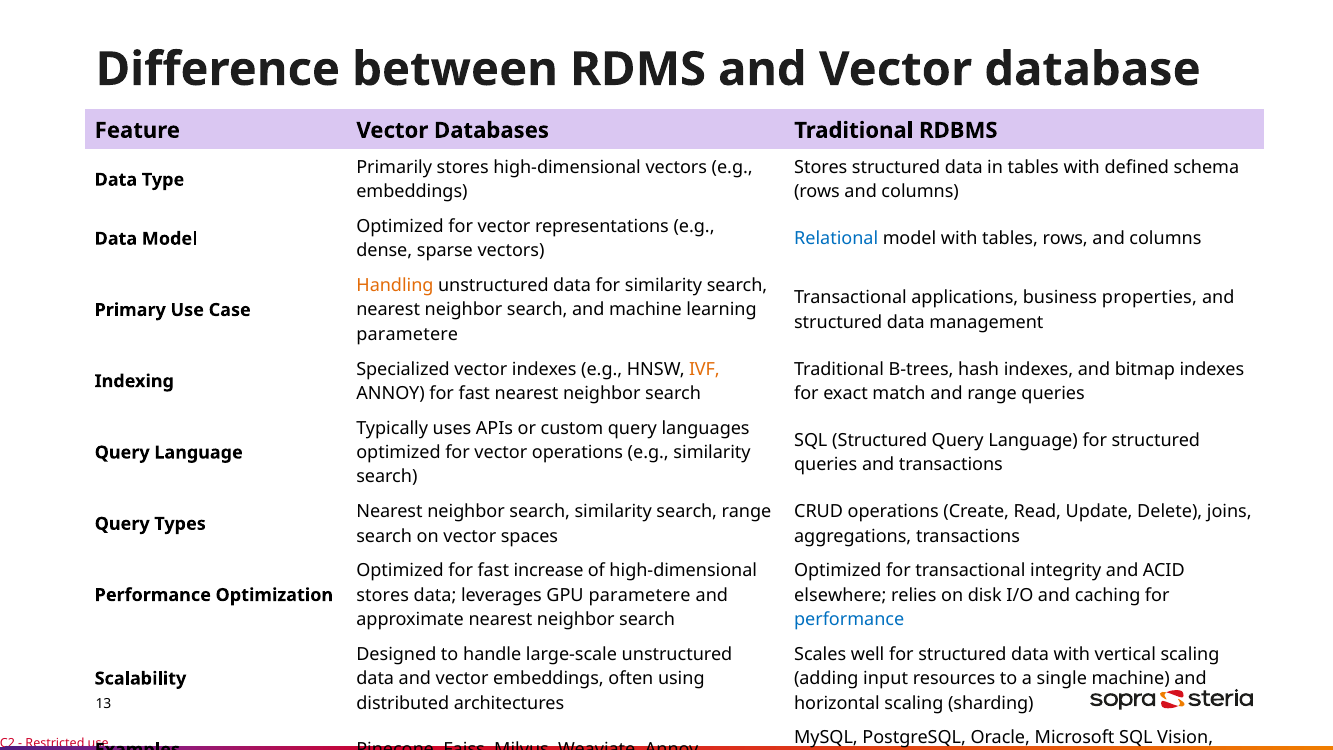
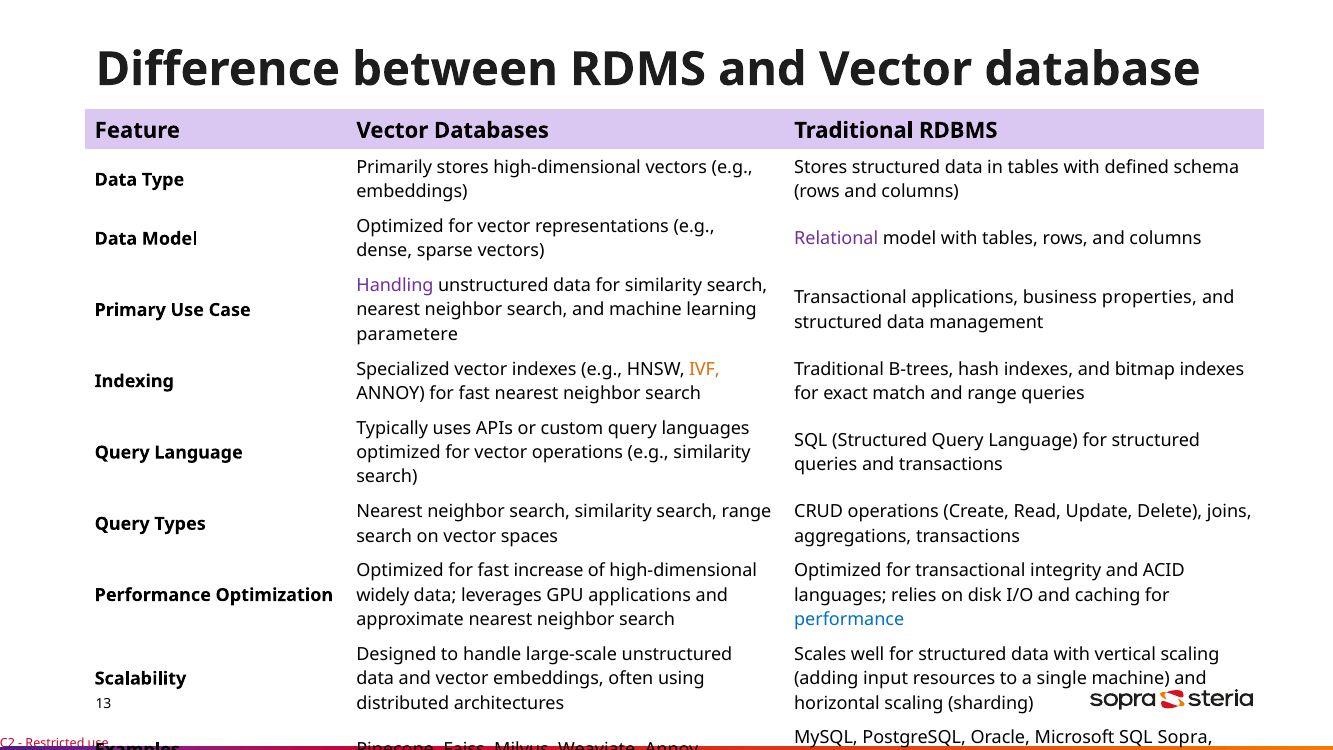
Relational colour: blue -> purple
Handling colour: orange -> purple
stores at (383, 595): stores -> widely
GPU parametere: parametere -> applications
elsewhere at (840, 595): elsewhere -> languages
Vision: Vision -> Sopra
